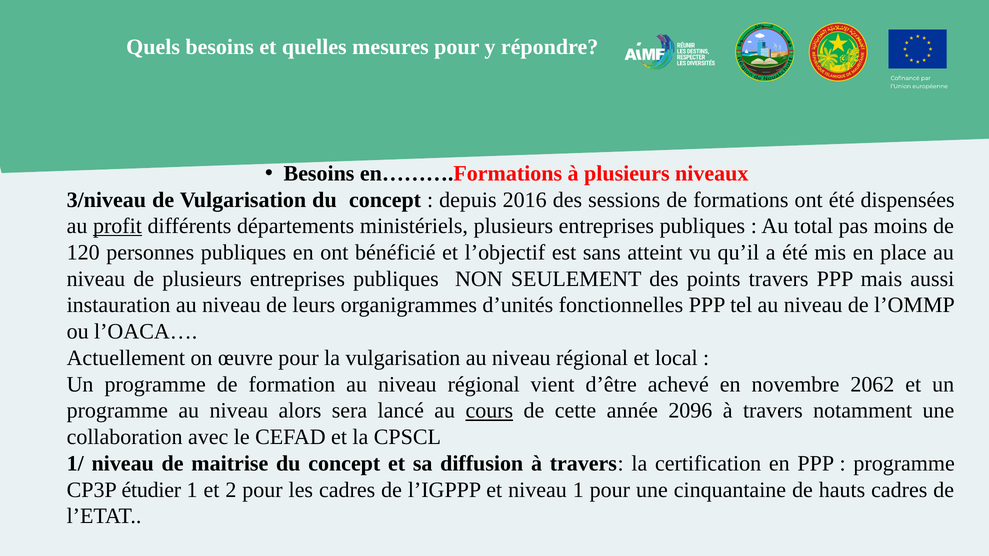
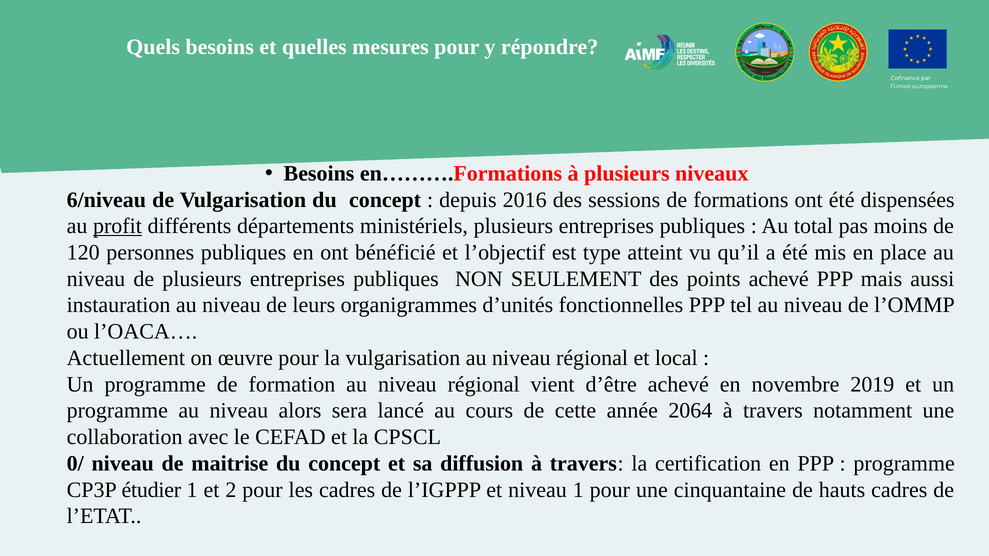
3/niveau: 3/niveau -> 6/niveau
sans: sans -> type
points travers: travers -> achevé
2062: 2062 -> 2019
cours underline: present -> none
2096: 2096 -> 2064
1/: 1/ -> 0/
